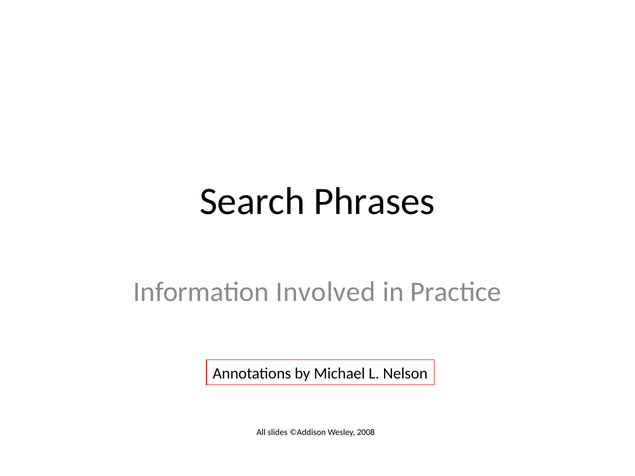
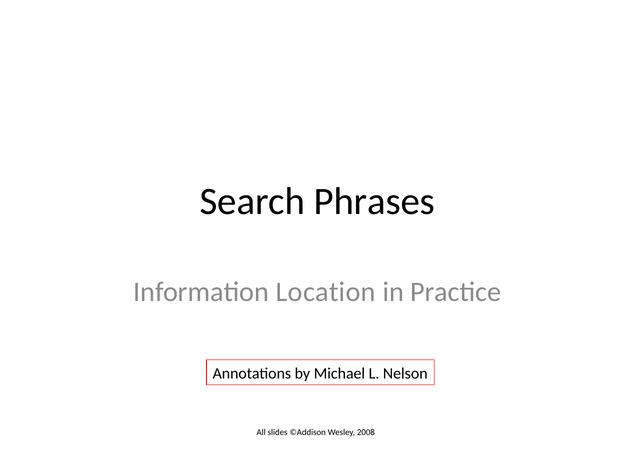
Involved: Involved -> Location
